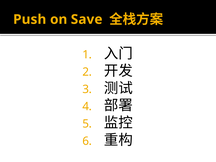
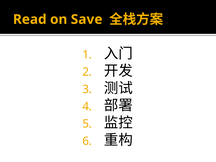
Push: Push -> Read
